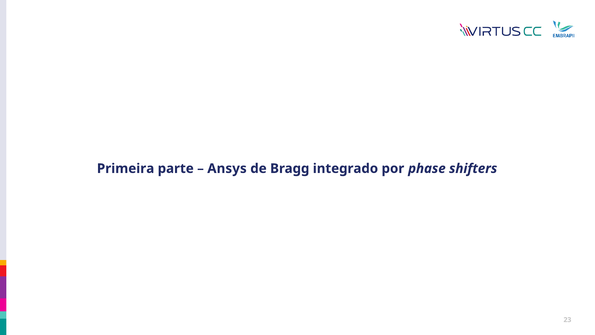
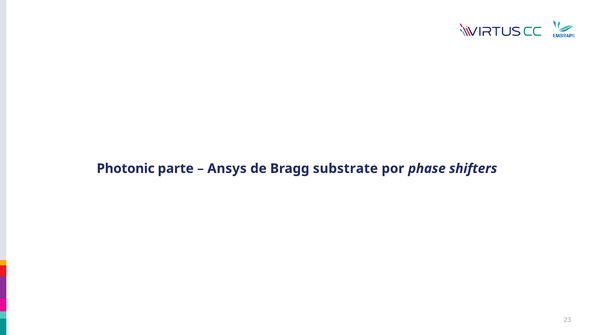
Primeira: Primeira -> Photonic
integrado: integrado -> substrate
